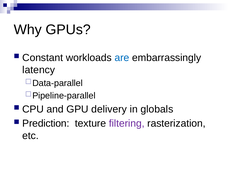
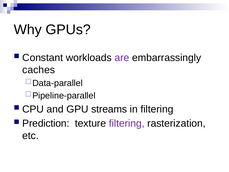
are colour: blue -> purple
latency: latency -> caches
delivery: delivery -> streams
in globals: globals -> filtering
